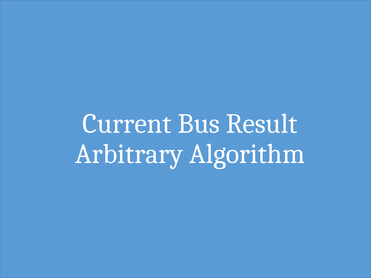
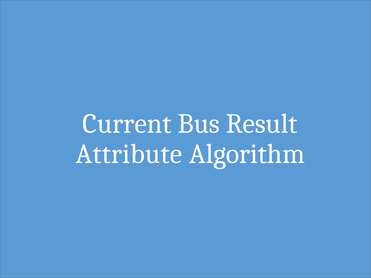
Arbitrary: Arbitrary -> Attribute
